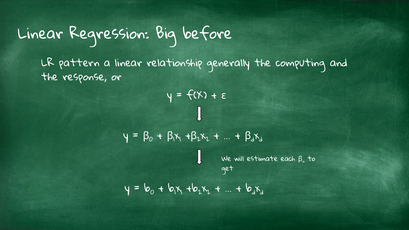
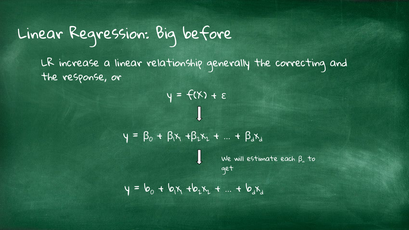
pattern: pattern -> increase
computing: computing -> correcting
